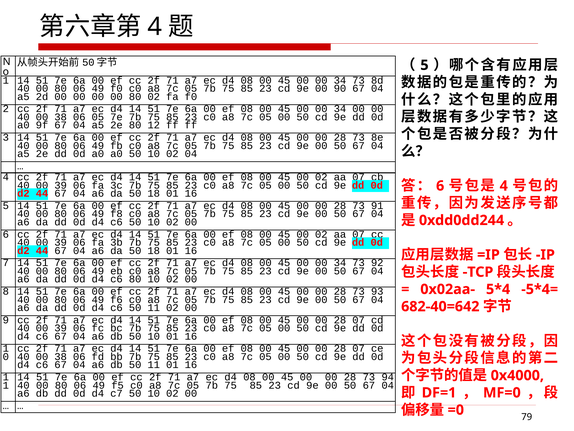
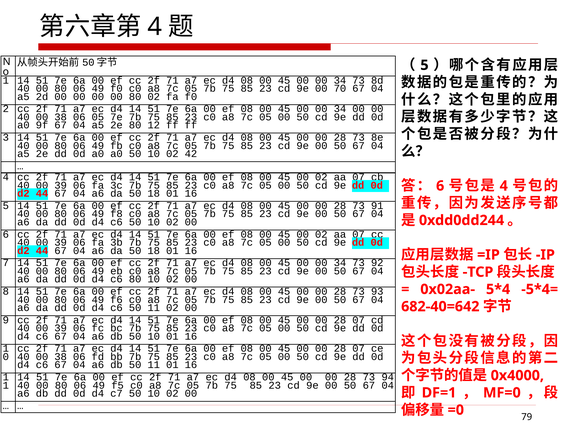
90: 90 -> 70
02 04: 04 -> 42
